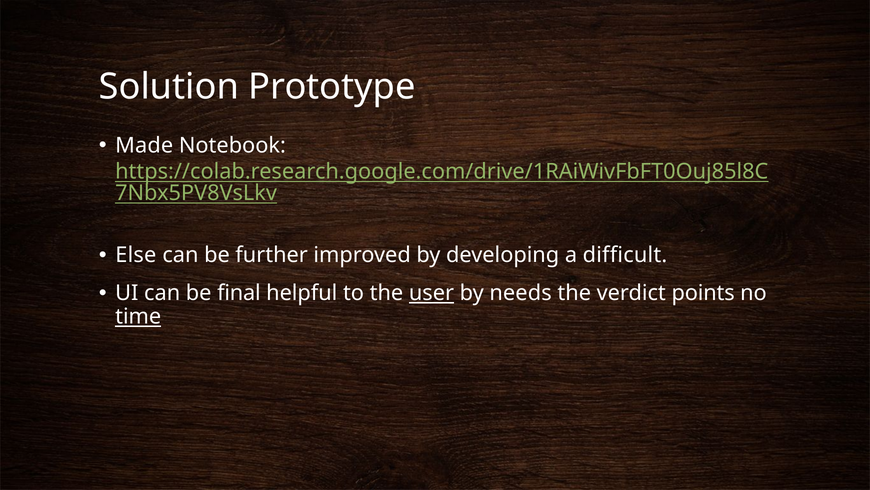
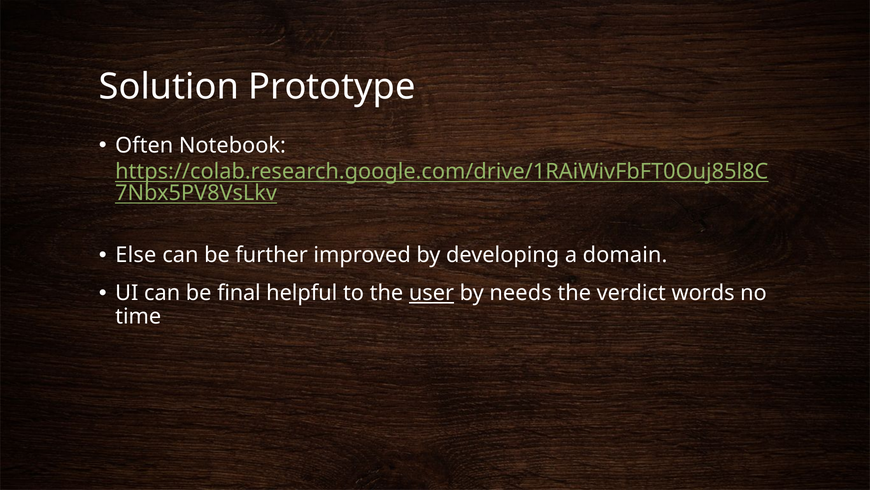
Made: Made -> Often
difficult: difficult -> domain
points: points -> words
time underline: present -> none
